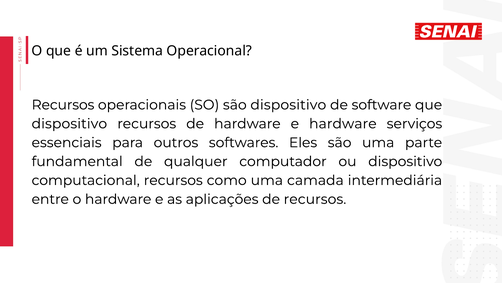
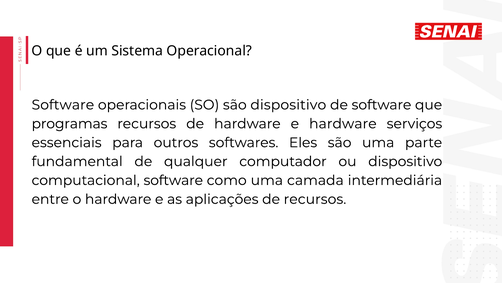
Recursos at (63, 105): Recursos -> Software
dispositivo at (69, 123): dispositivo -> programas
computacional recursos: recursos -> software
